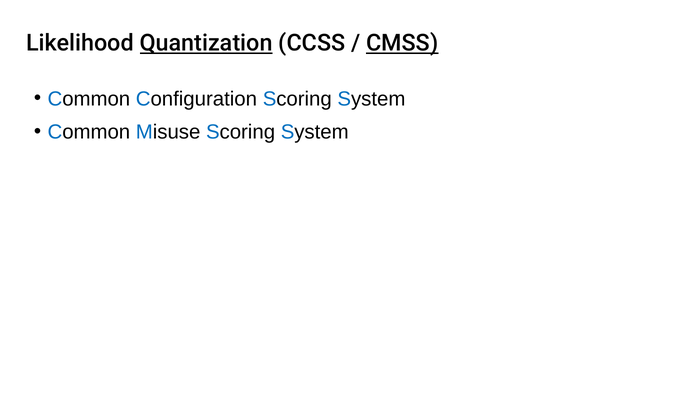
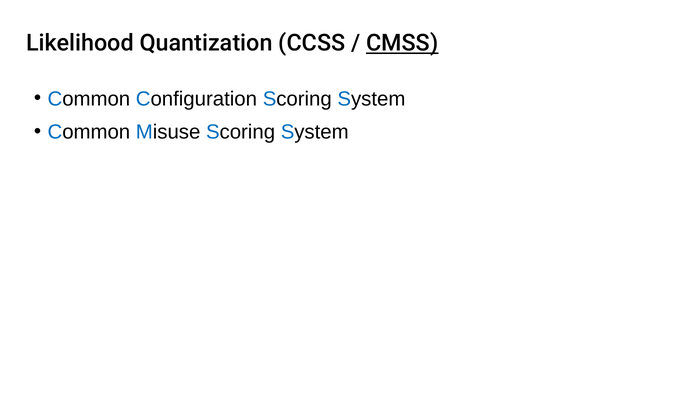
Quantization underline: present -> none
